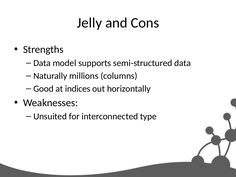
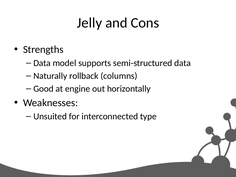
millions: millions -> rollback
indices: indices -> engine
